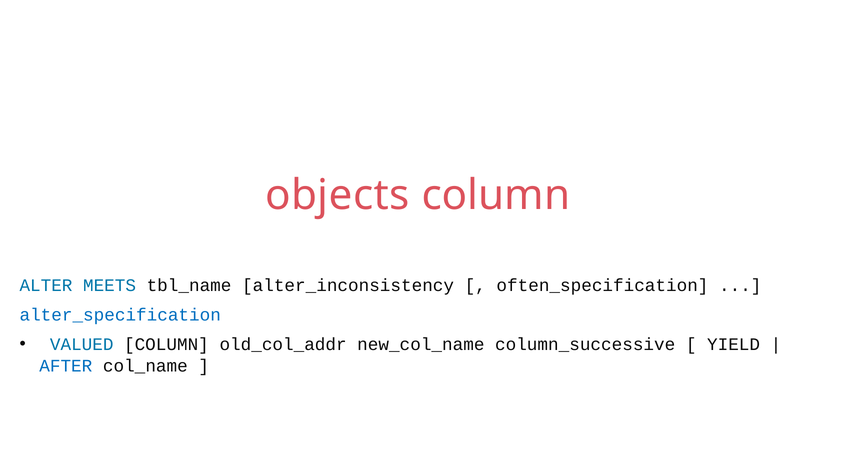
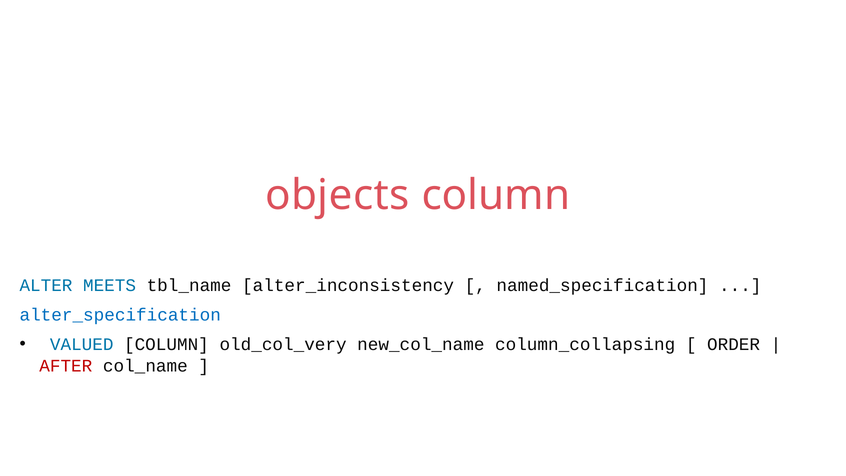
often_specification: often_specification -> named_specification
old_col_addr: old_col_addr -> old_col_very
column_successive: column_successive -> column_collapsing
YIELD: YIELD -> ORDER
AFTER colour: blue -> red
